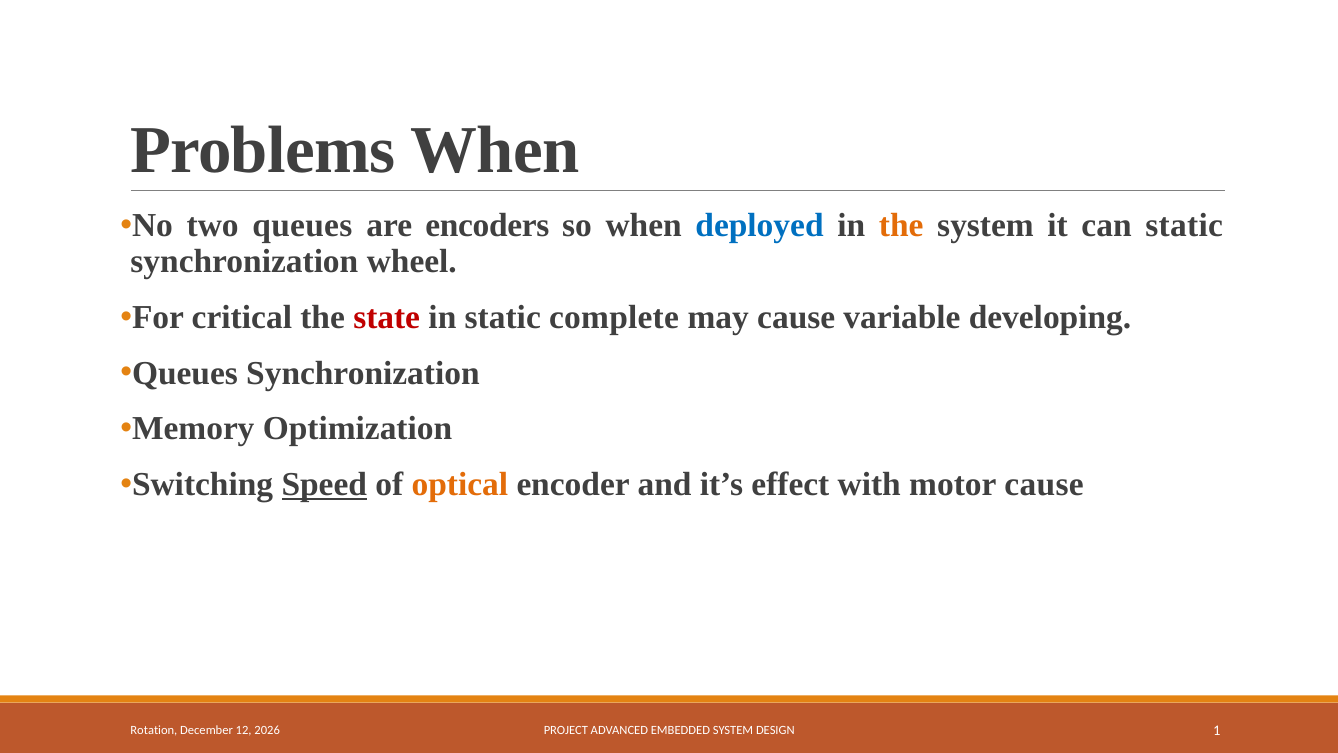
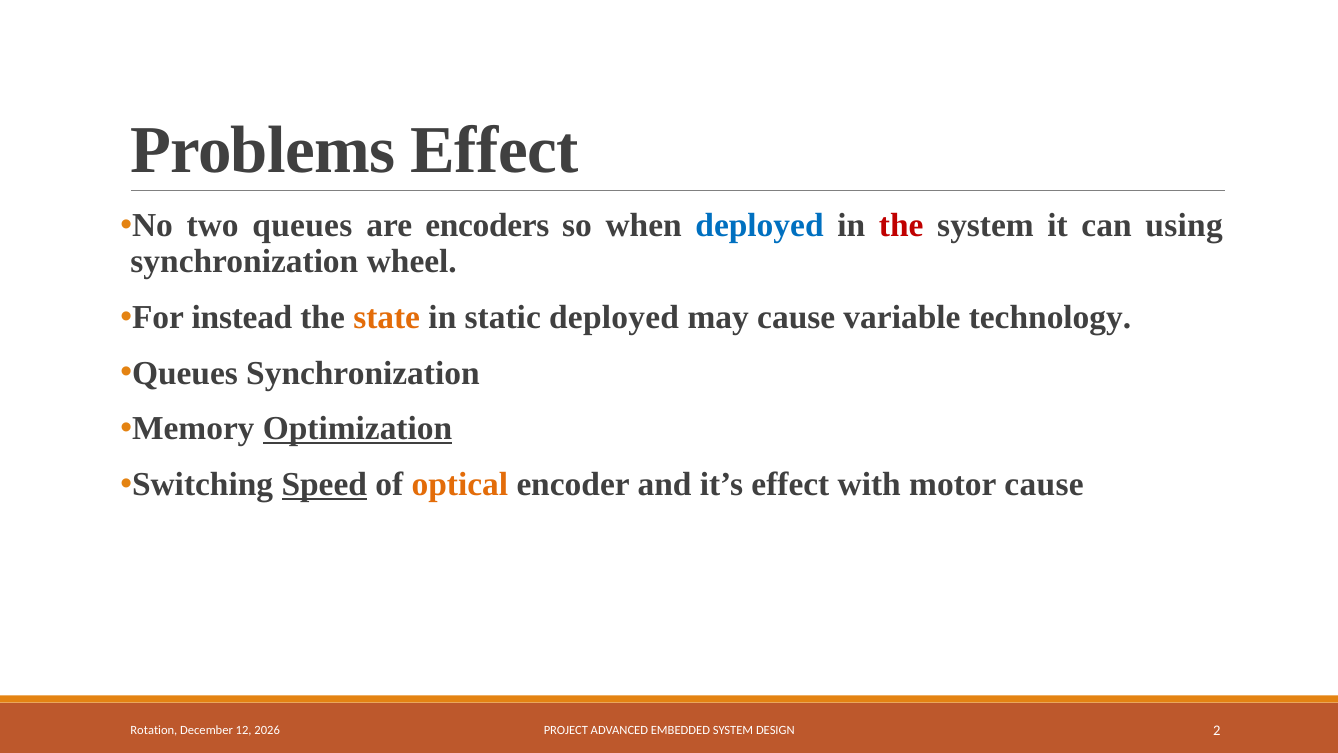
Problems When: When -> Effect
the at (901, 225) colour: orange -> red
can static: static -> using
critical: critical -> instead
state colour: red -> orange
static complete: complete -> deployed
developing: developing -> technology
Optimization underline: none -> present
1: 1 -> 2
